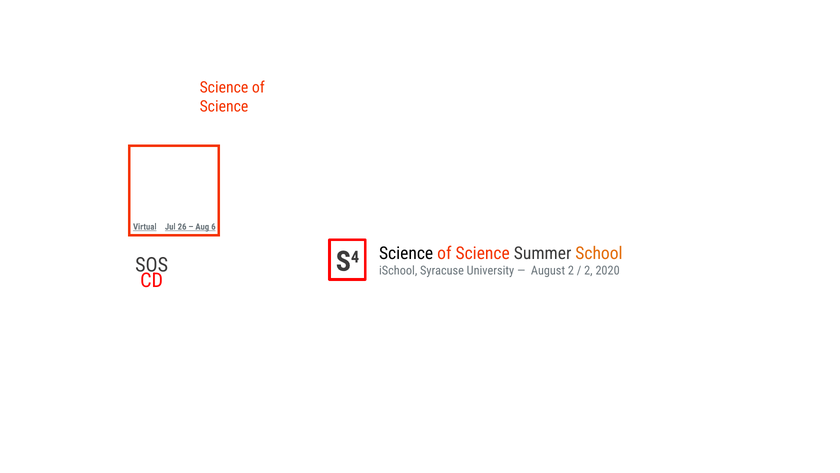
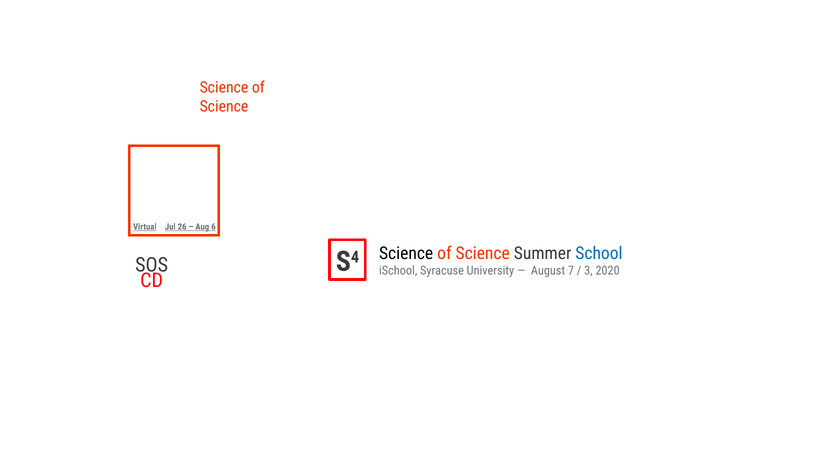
School colour: orange -> blue
August 2: 2 -> 7
2 at (588, 271): 2 -> 3
